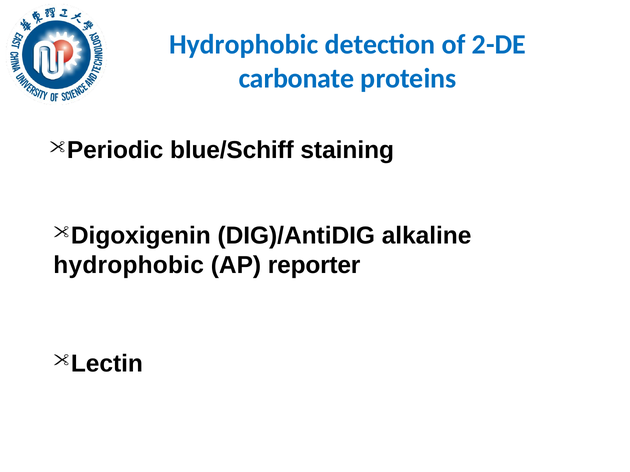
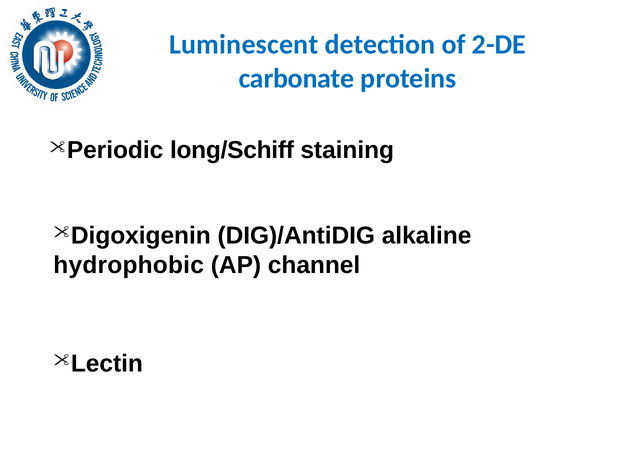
Hydrophobic at (244, 45): Hydrophobic -> Luminescent
blue/Schiff: blue/Schiff -> long/Schiff
reporter: reporter -> channel
